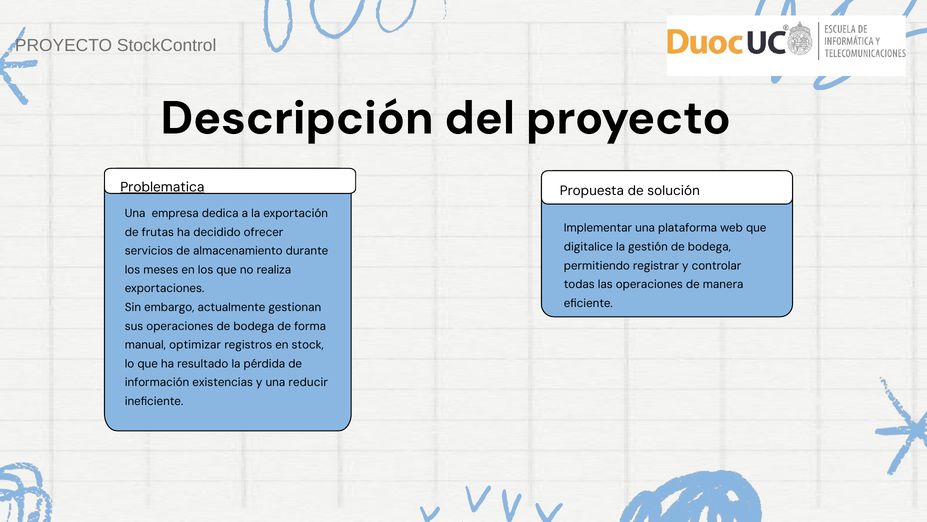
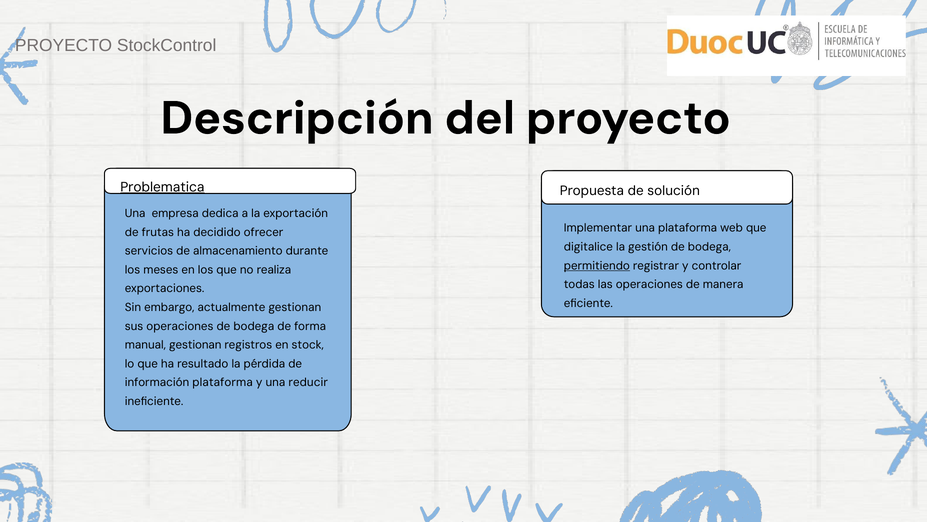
permitiendo underline: none -> present
manual optimizar: optimizar -> gestionan
información existencias: existencias -> plataforma
